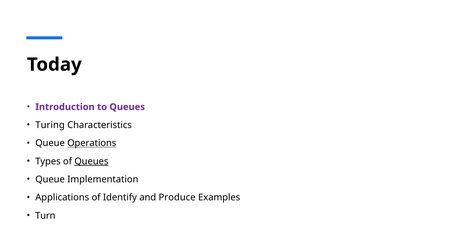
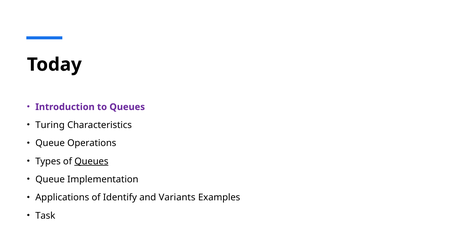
Operations underline: present -> none
Produce: Produce -> Variants
Turn: Turn -> Task
